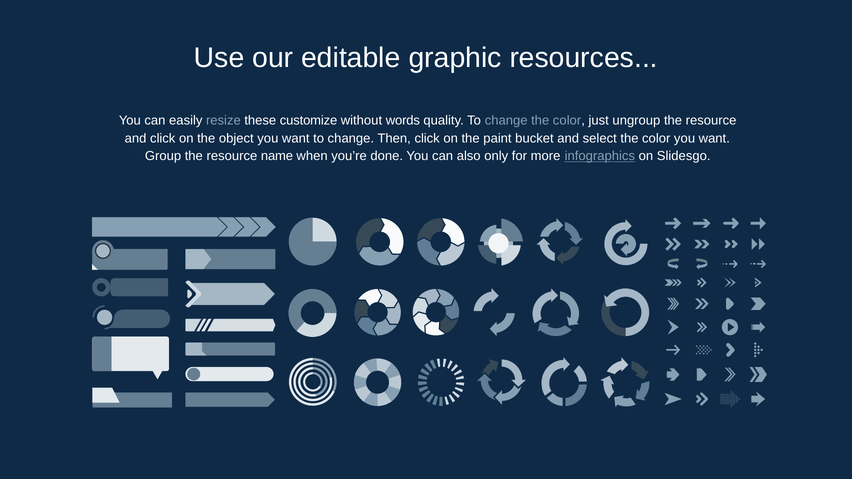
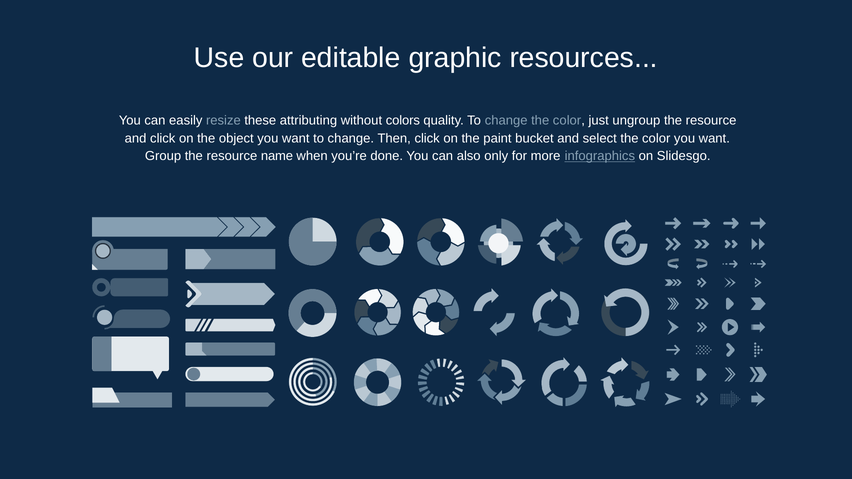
customize: customize -> attributing
words: words -> colors
